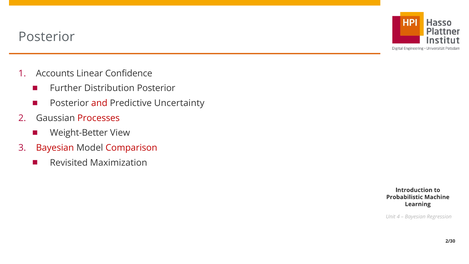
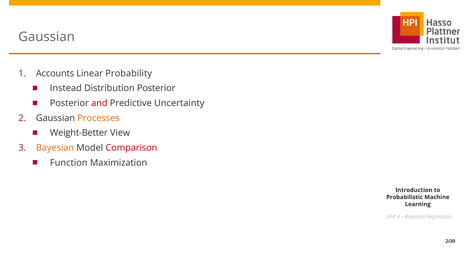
Posterior at (47, 37): Posterior -> Gaussian
Confidence: Confidence -> Probability
Further: Further -> Instead
Processes colour: red -> orange
Bayesian at (55, 148) colour: red -> orange
Revisited: Revisited -> Function
